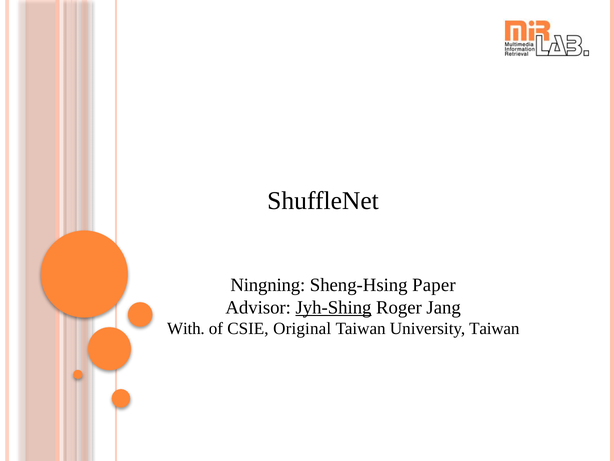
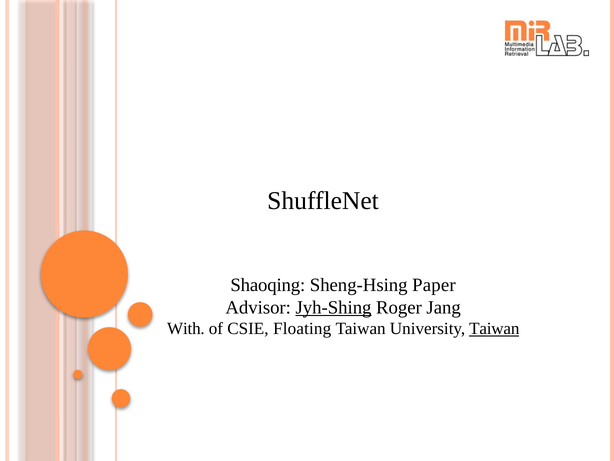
Ningning: Ningning -> Shaoqing
Original: Original -> Floating
Taiwan at (494, 328) underline: none -> present
